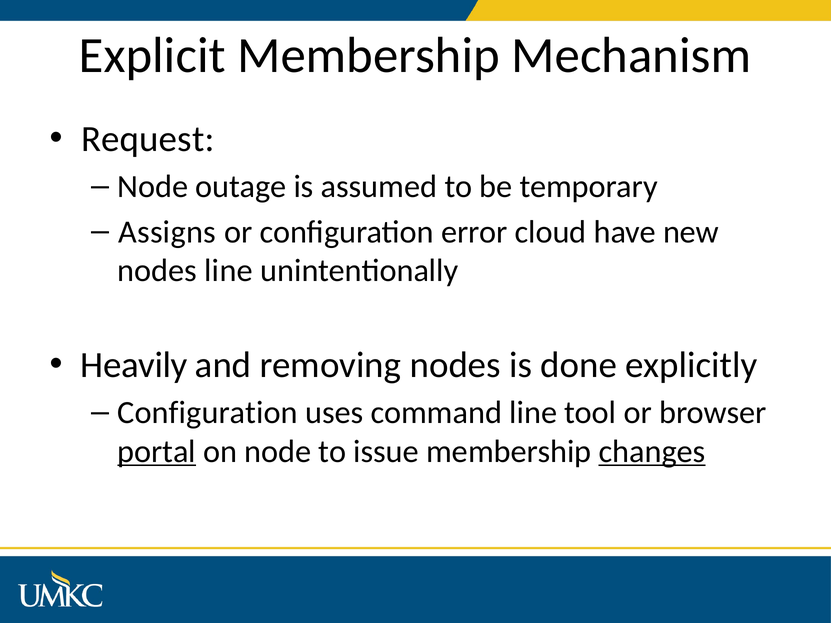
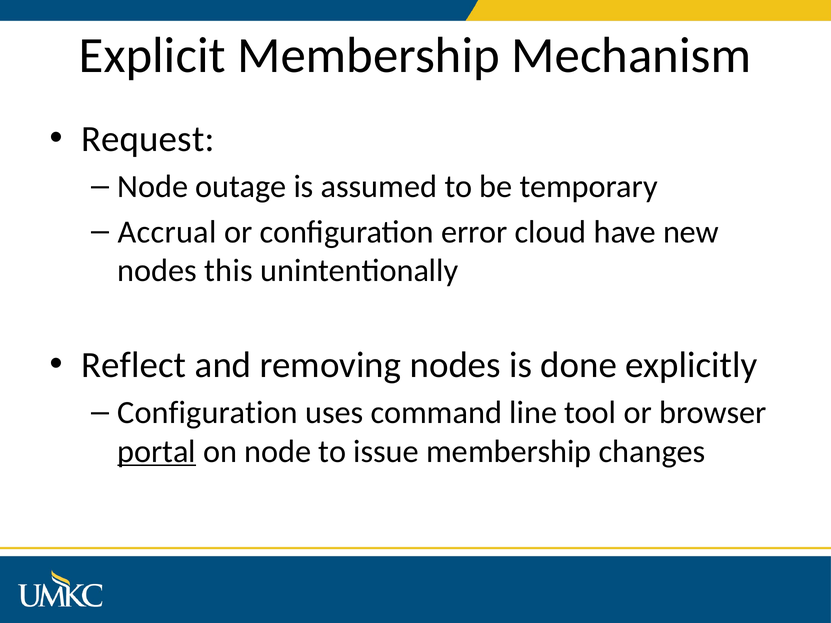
Assigns: Assigns -> Accrual
nodes line: line -> this
Heavily: Heavily -> Reflect
changes underline: present -> none
